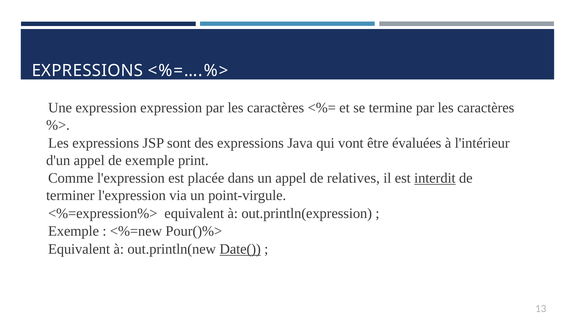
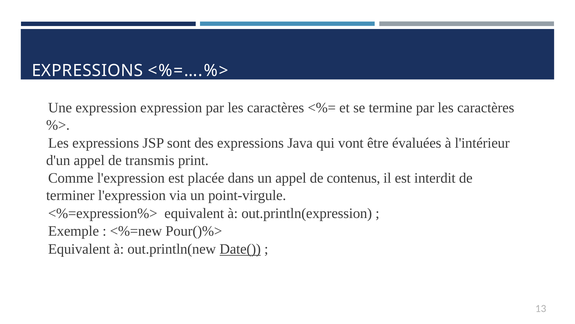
exemple: exemple -> transmis
relatives: relatives -> contenus
interdit underline: present -> none
